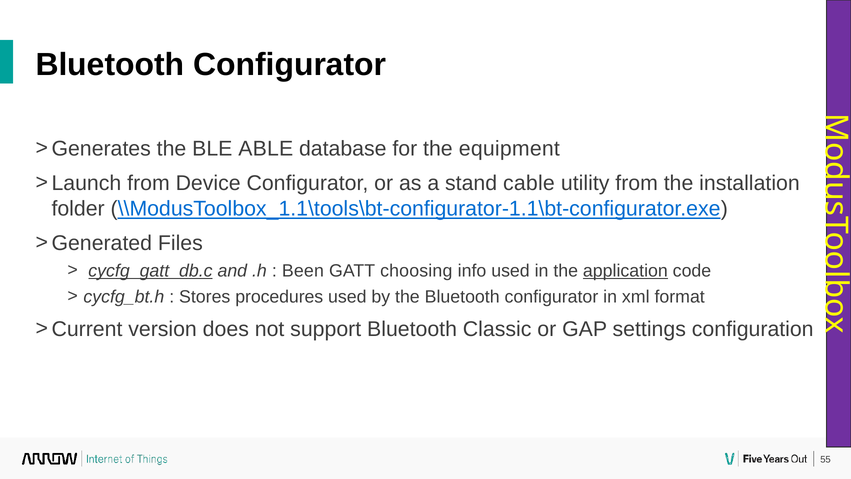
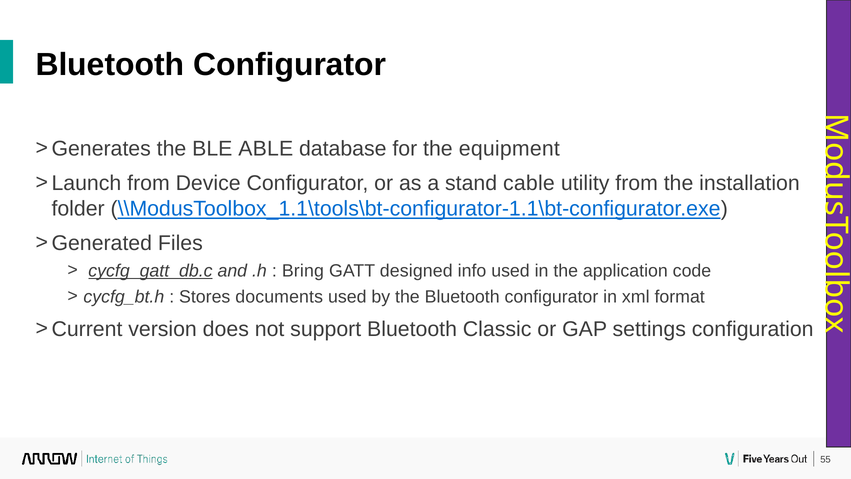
Been: Been -> Bring
choosing: choosing -> designed
application underline: present -> none
procedures: procedures -> documents
